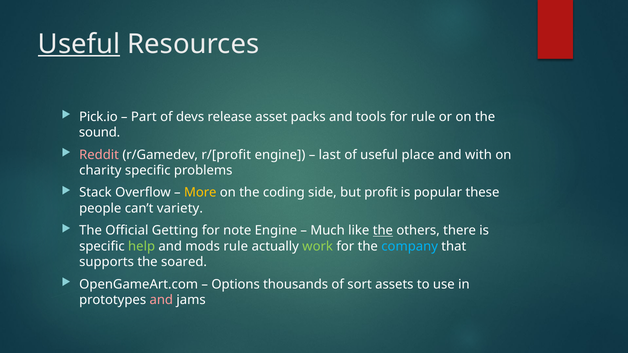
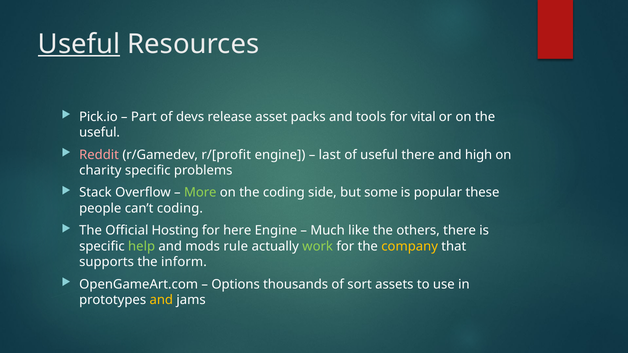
for rule: rule -> vital
sound at (100, 133): sound -> useful
useful place: place -> there
with: with -> high
More colour: yellow -> light green
profit: profit -> some
can’t variety: variety -> coding
Getting: Getting -> Hosting
note: note -> here
the at (383, 231) underline: present -> none
company colour: light blue -> yellow
soared: soared -> inform
and at (161, 300) colour: pink -> yellow
